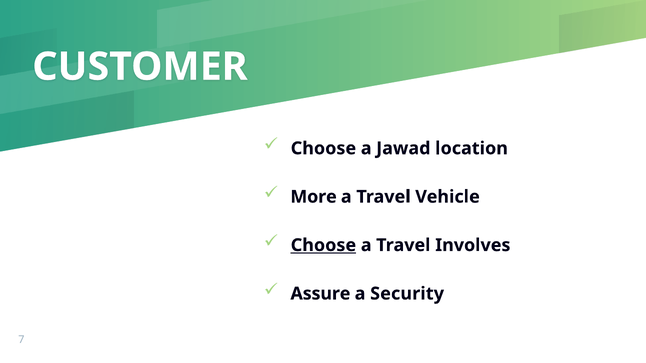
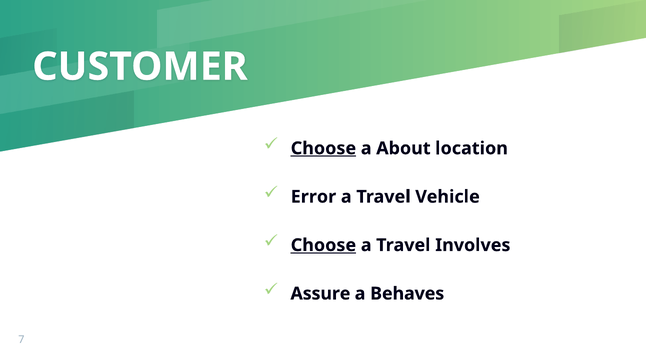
Choose at (323, 149) underline: none -> present
Jawad: Jawad -> About
More: More -> Error
Security: Security -> Behaves
